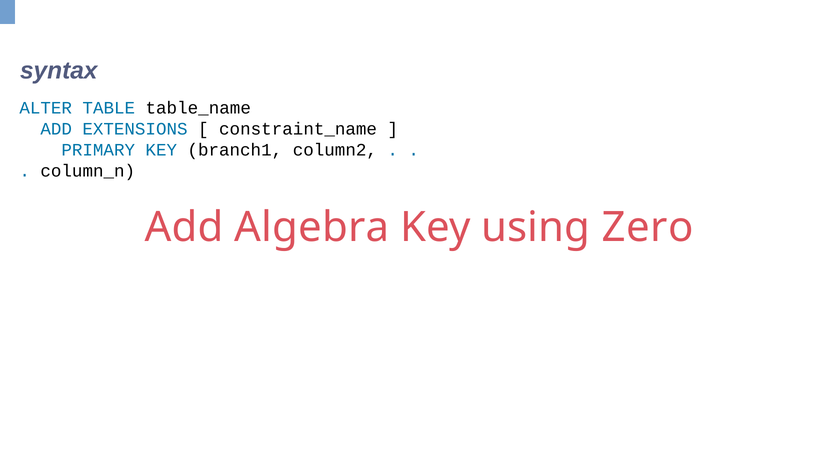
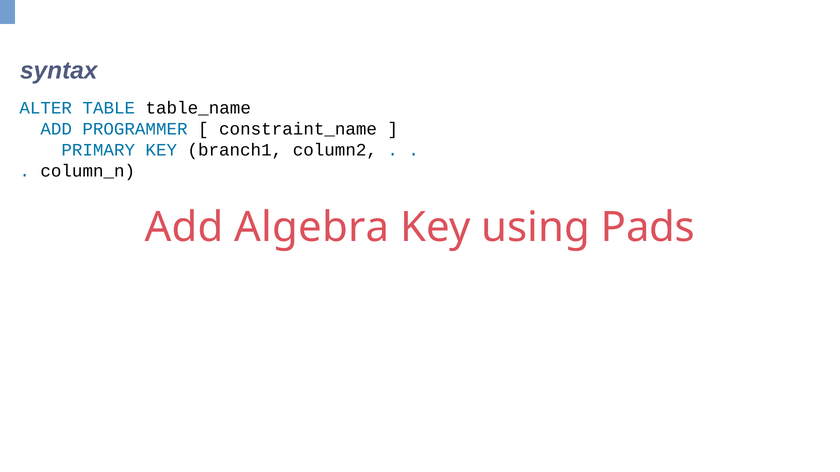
EXTENSIONS: EXTENSIONS -> PROGRAMMER
Zero: Zero -> Pads
